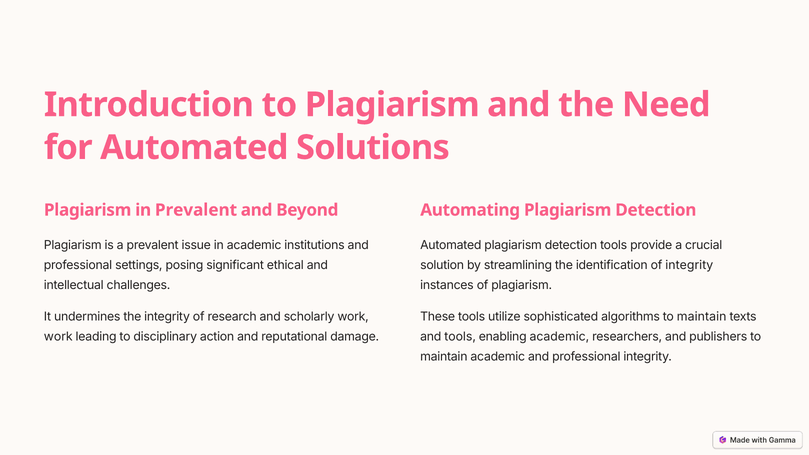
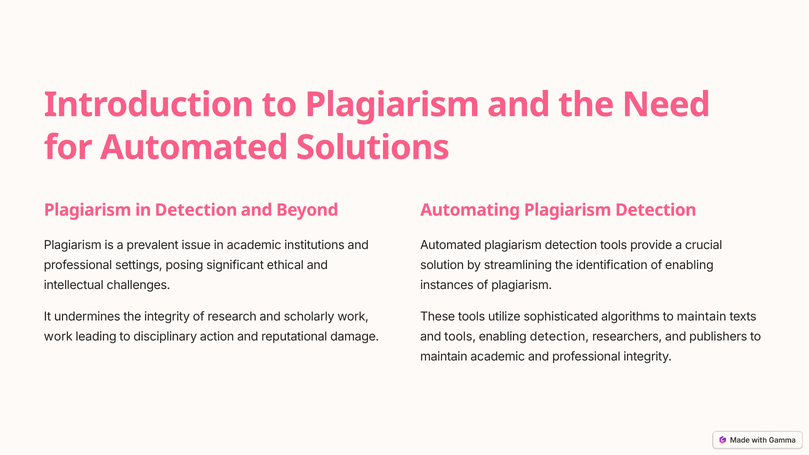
in Prevalent: Prevalent -> Detection
of integrity: integrity -> enabling
enabling academic: academic -> detection
